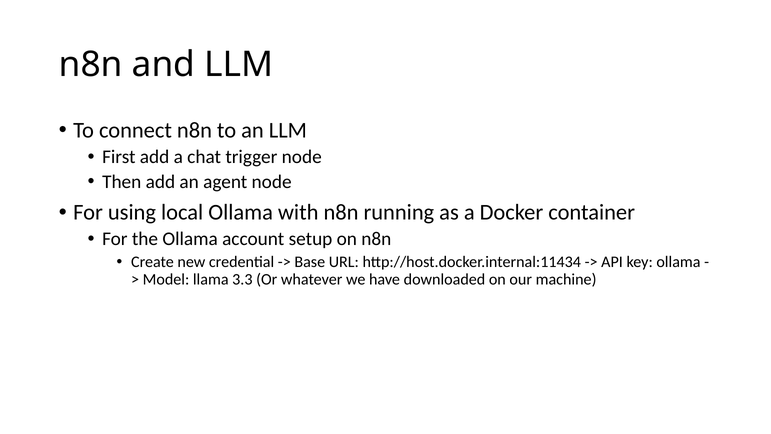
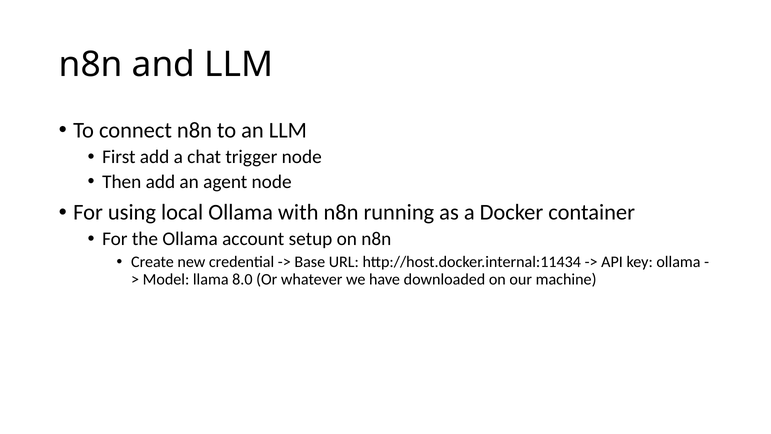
3.3: 3.3 -> 8.0
